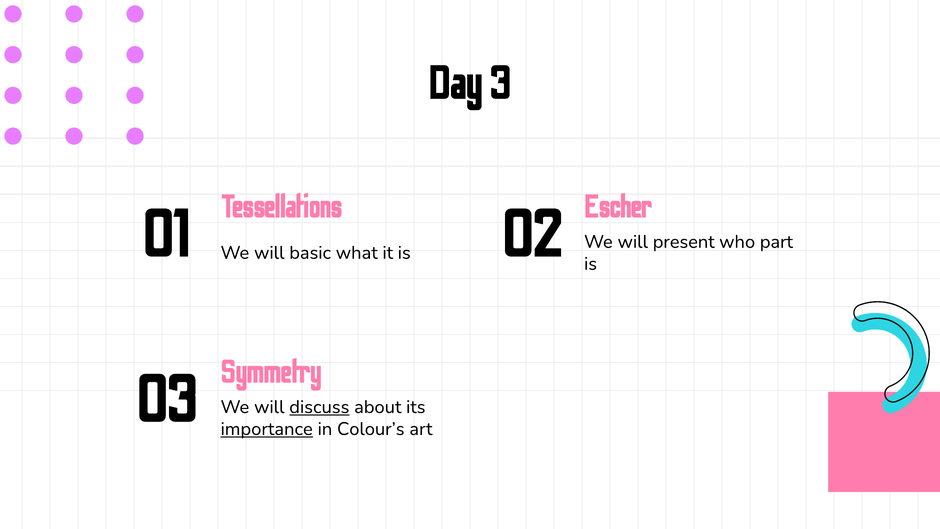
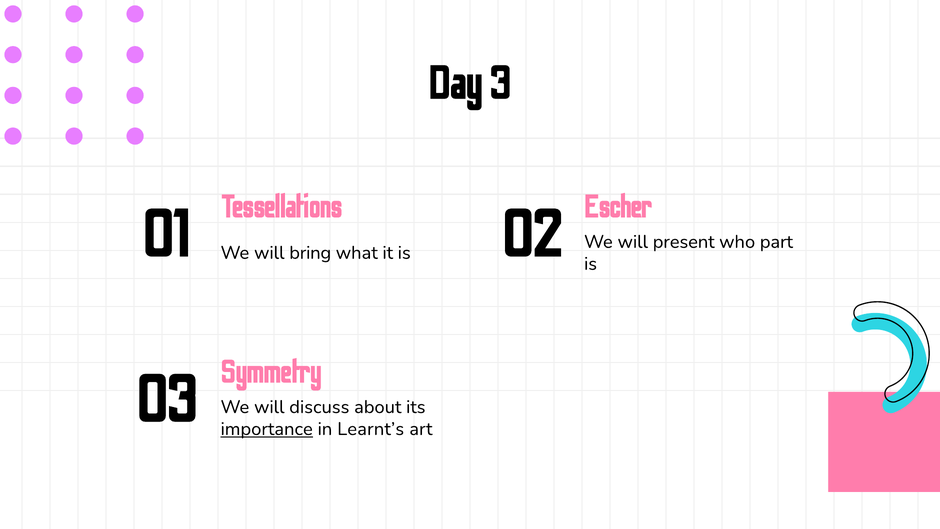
basic: basic -> bring
discuss underline: present -> none
Colour’s: Colour’s -> Learnt’s
